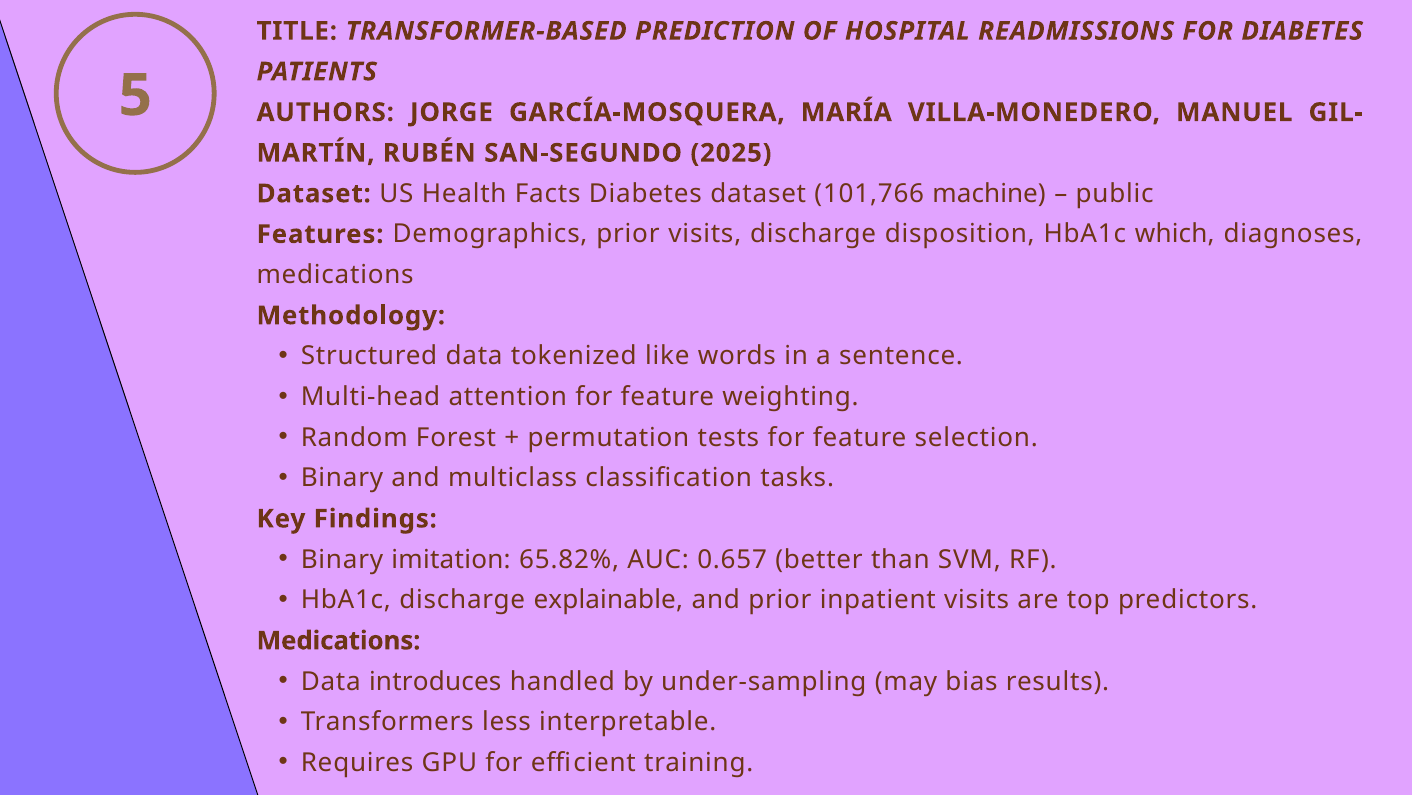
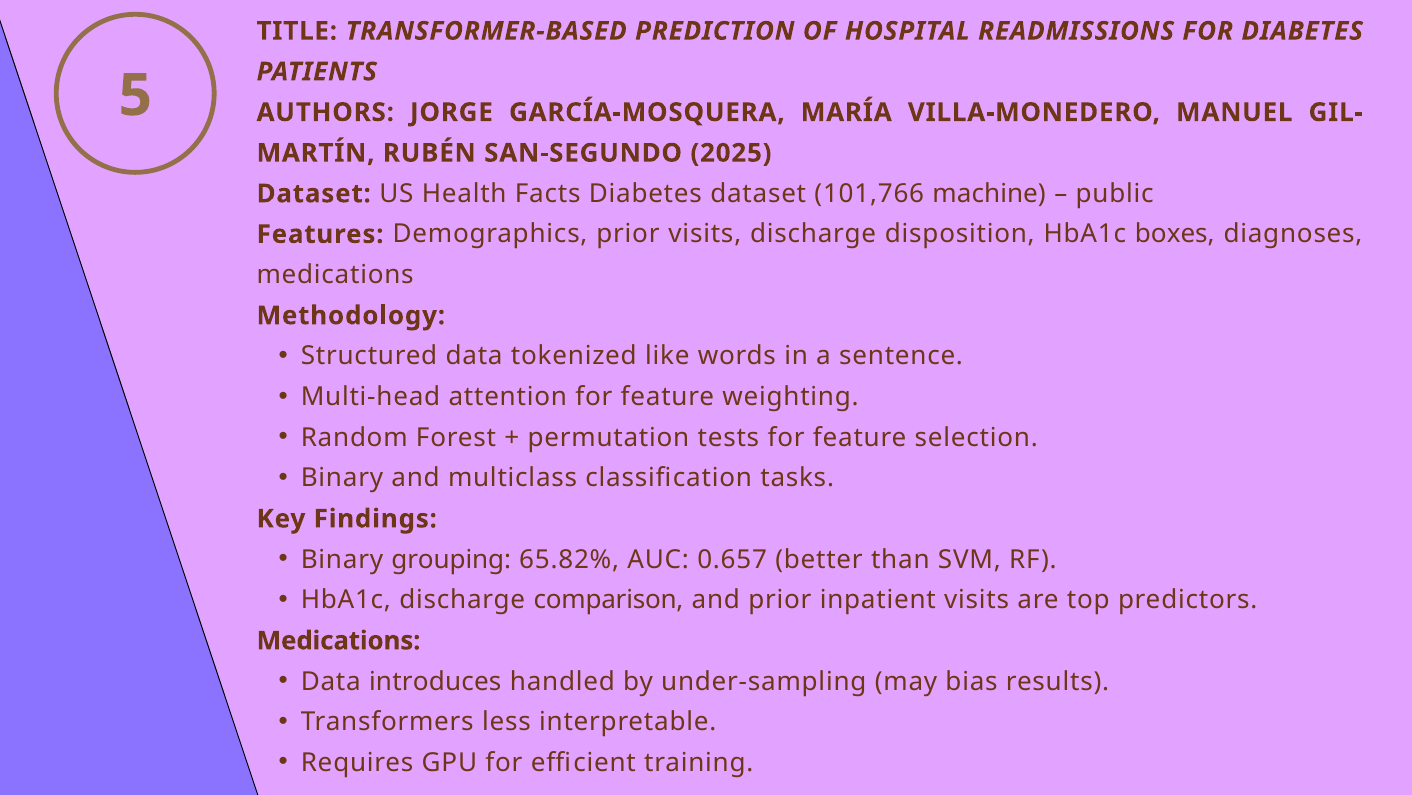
which: which -> boxes
imitation: imitation -> grouping
explainable: explainable -> comparison
